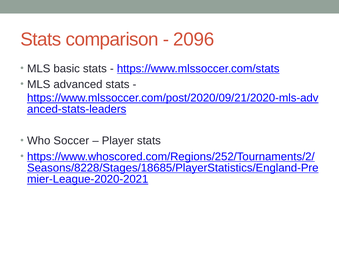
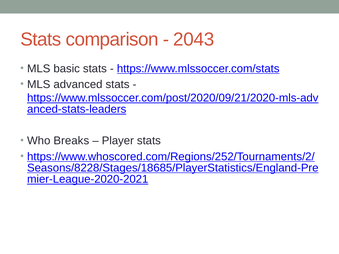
2096: 2096 -> 2043
Soccer: Soccer -> Breaks
